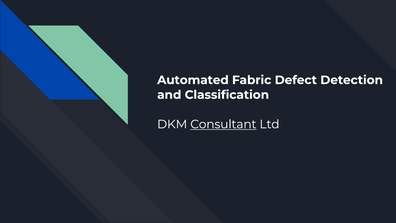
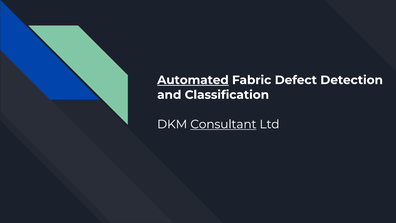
Automated underline: none -> present
